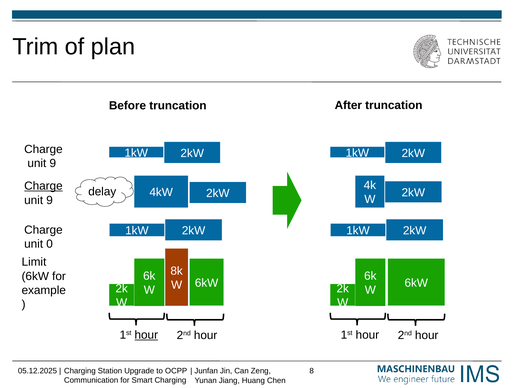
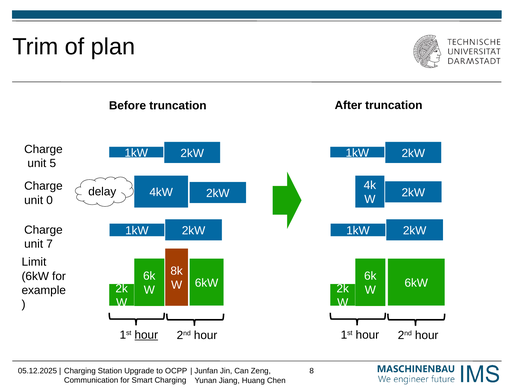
9 at (53, 163): 9 -> 5
Charge at (43, 186) underline: present -> none
9 at (50, 200): 9 -> 0
0: 0 -> 7
